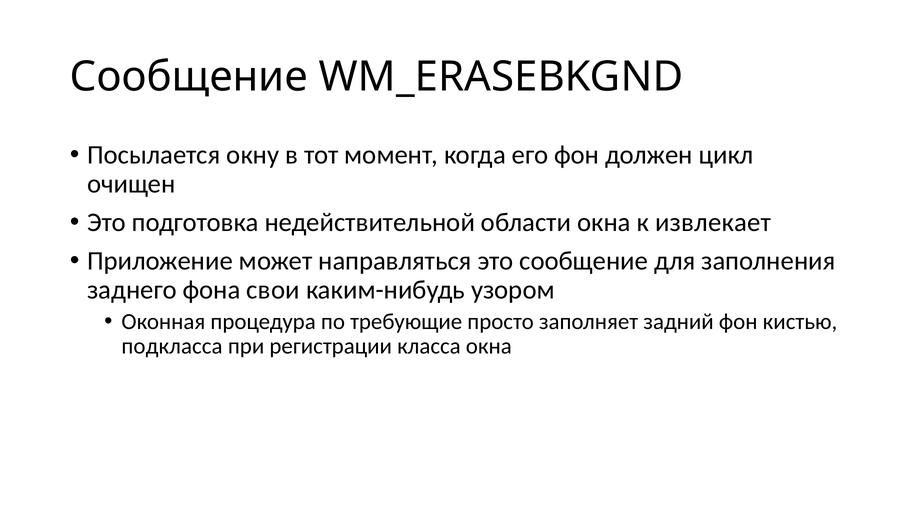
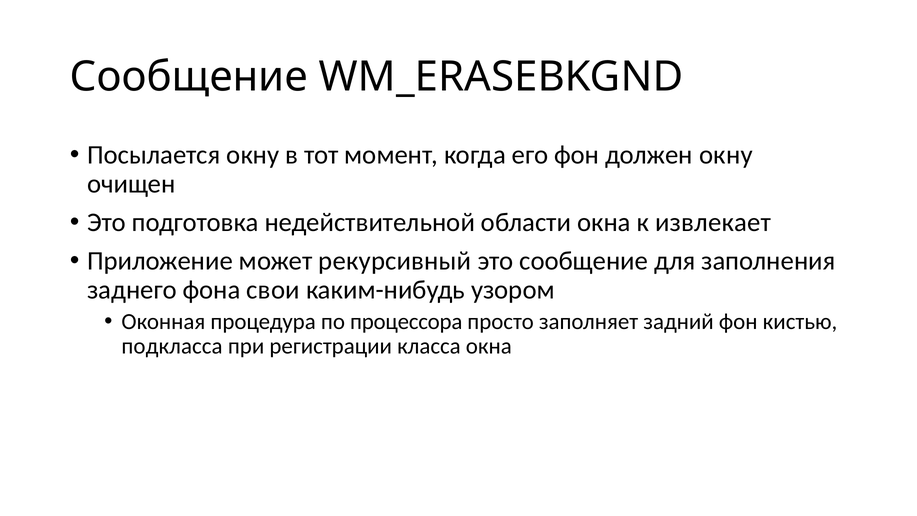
должен цикл: цикл -> окну
направляться: направляться -> рекурсивный
требующие: требующие -> процессора
